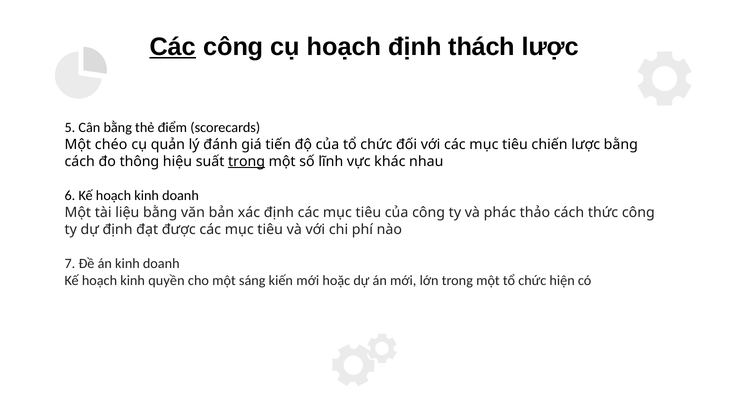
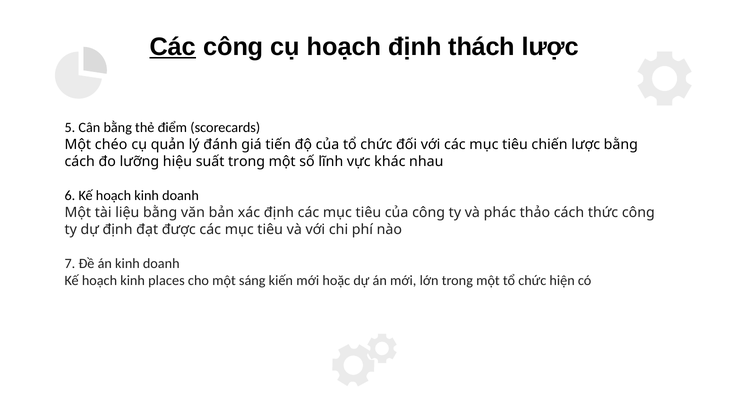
thông: thông -> lưỡng
trong at (247, 162) underline: present -> none
quyền: quyền -> places
